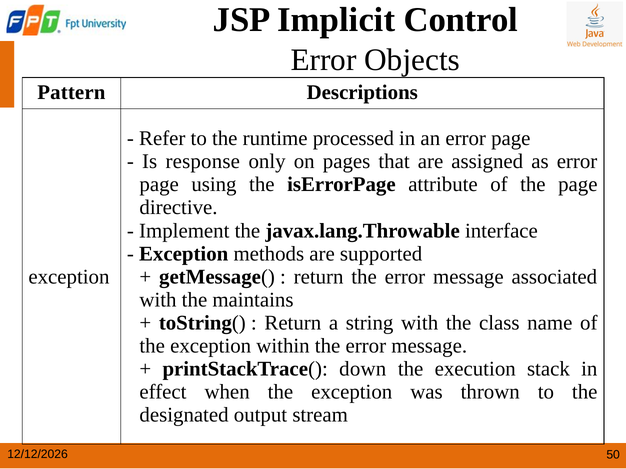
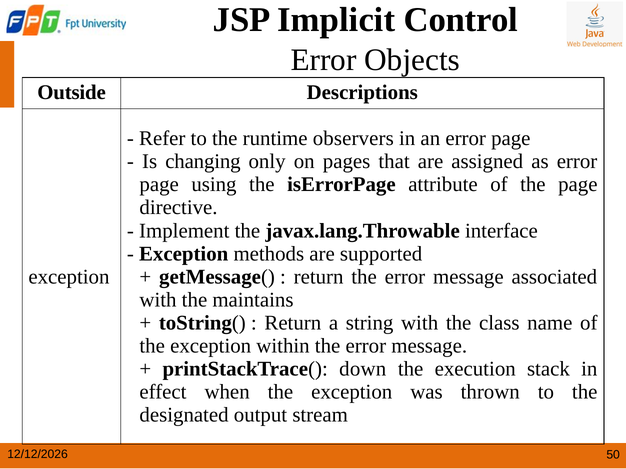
Pattern: Pattern -> Outside
processed: processed -> observers
response: response -> changing
